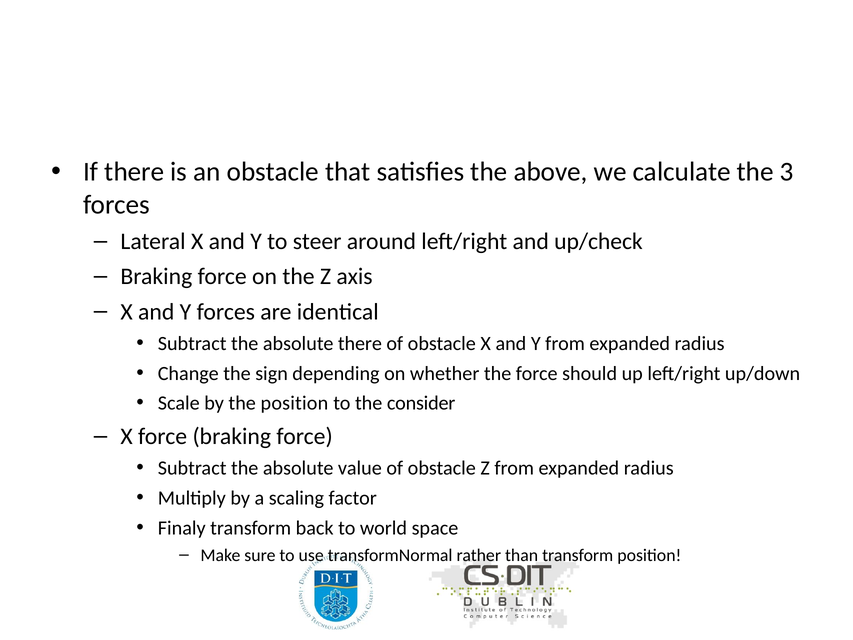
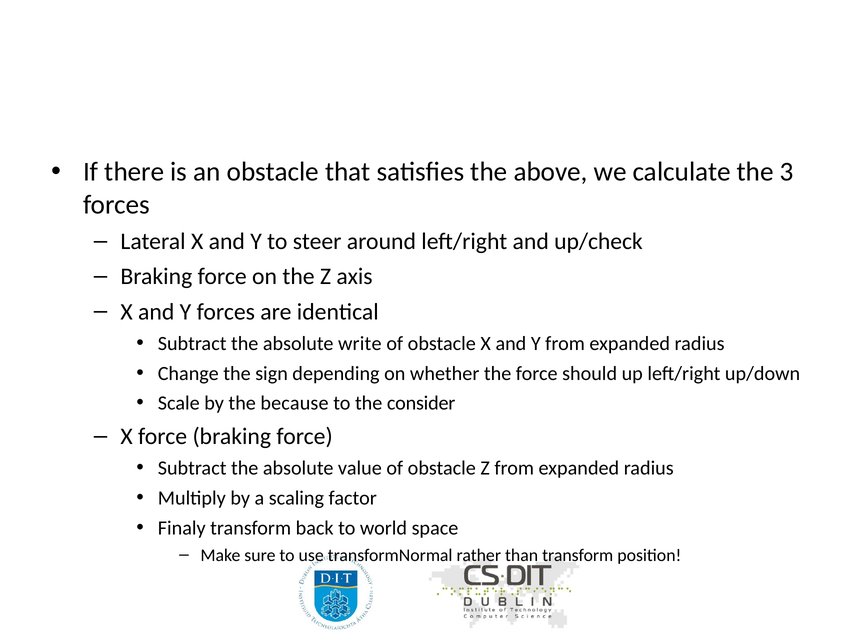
absolute there: there -> write
the position: position -> because
